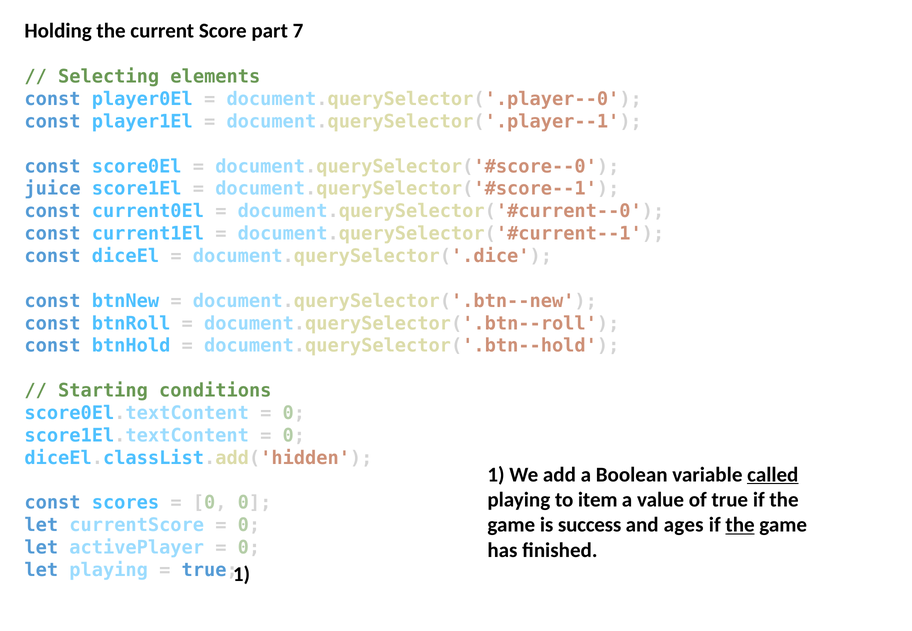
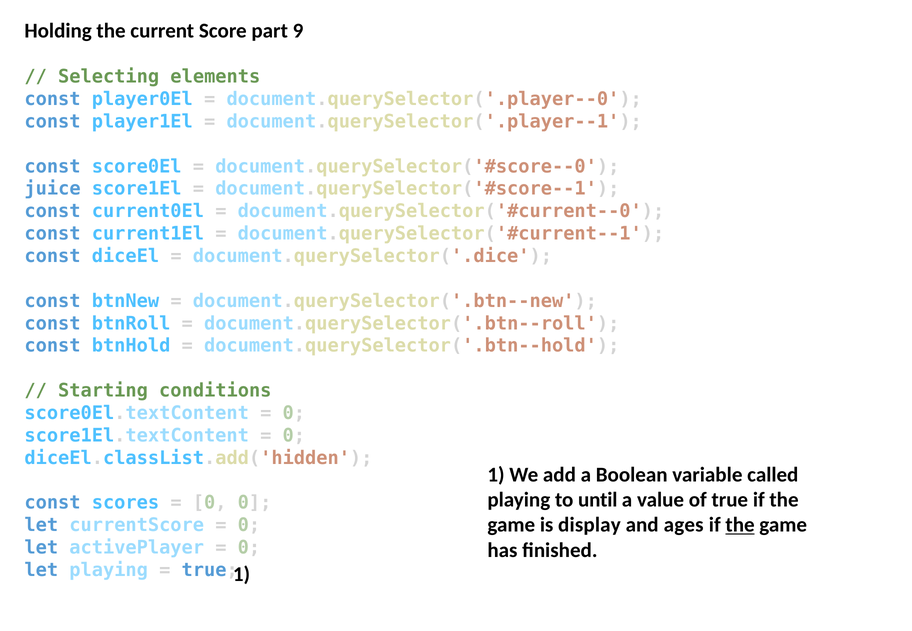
7: 7 -> 9
called underline: present -> none
item: item -> until
success: success -> display
